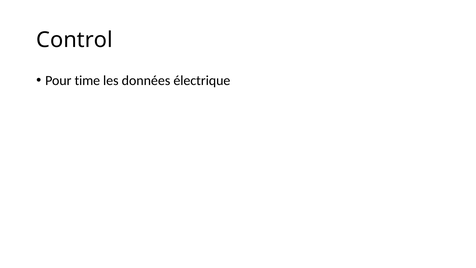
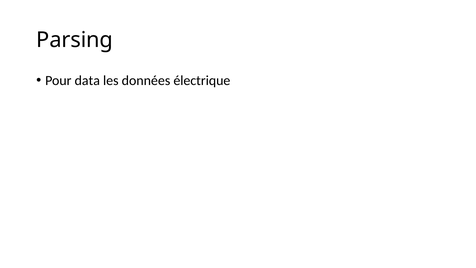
Control: Control -> Parsing
time: time -> data
